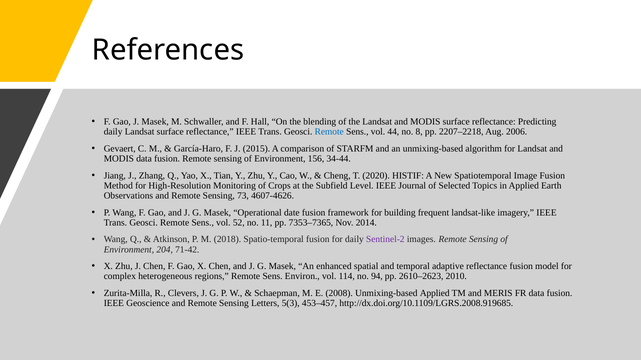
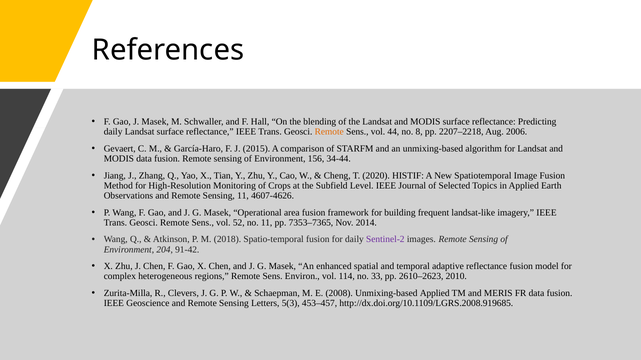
Remote at (329, 132) colour: blue -> orange
Sensing 73: 73 -> 11
date: date -> area
71-42: 71-42 -> 91-42
94: 94 -> 33
